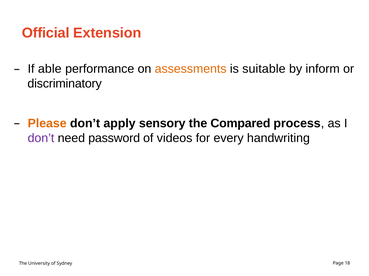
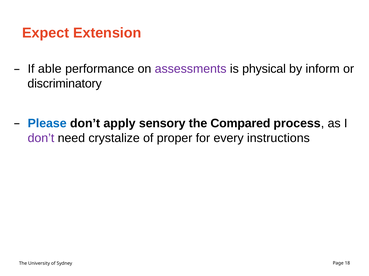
Official: Official -> Expect
assessments colour: orange -> purple
suitable: suitable -> physical
Please colour: orange -> blue
password: password -> crystalize
videos: videos -> proper
handwriting: handwriting -> instructions
